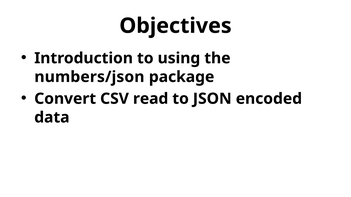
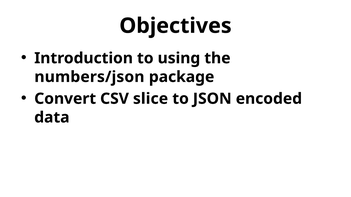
read: read -> slice
